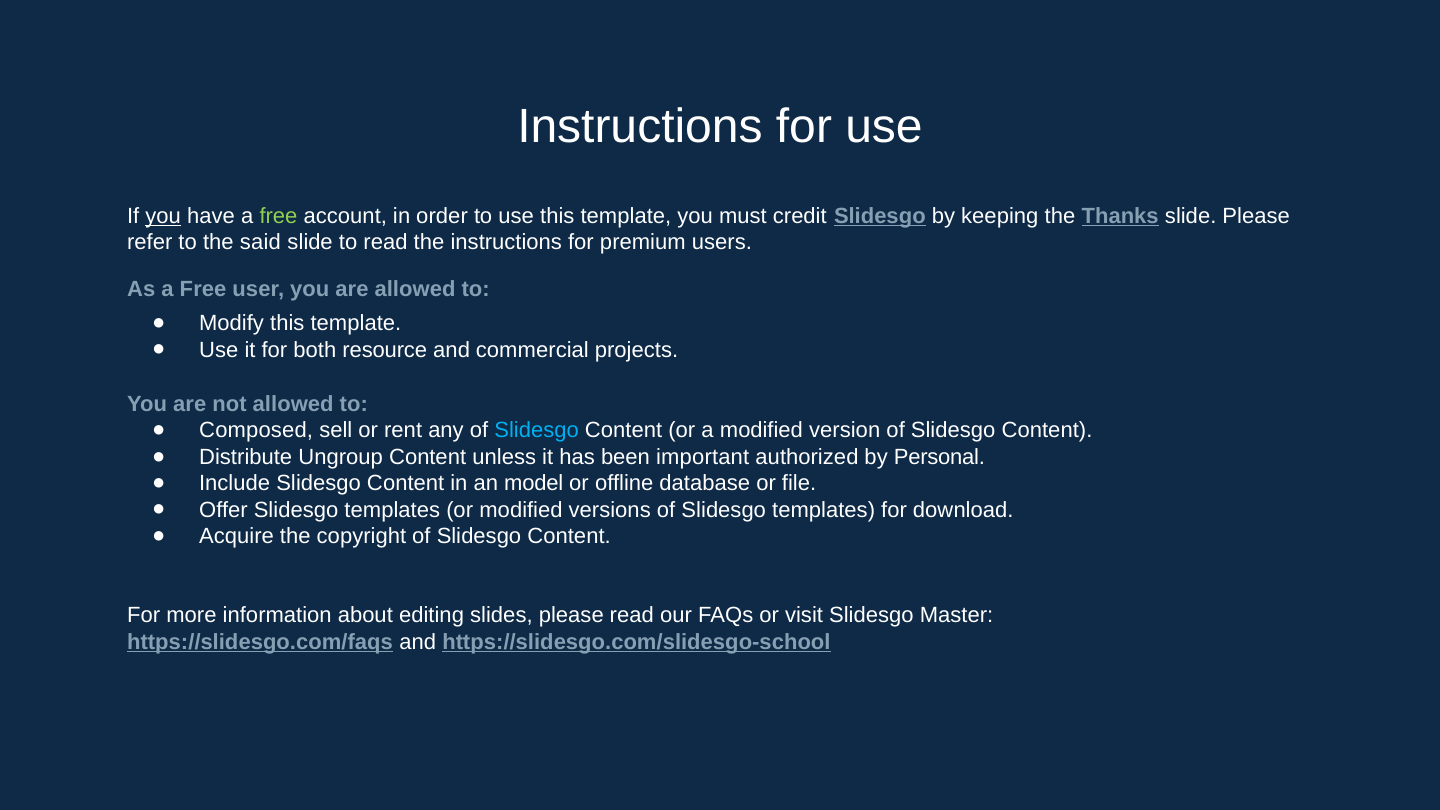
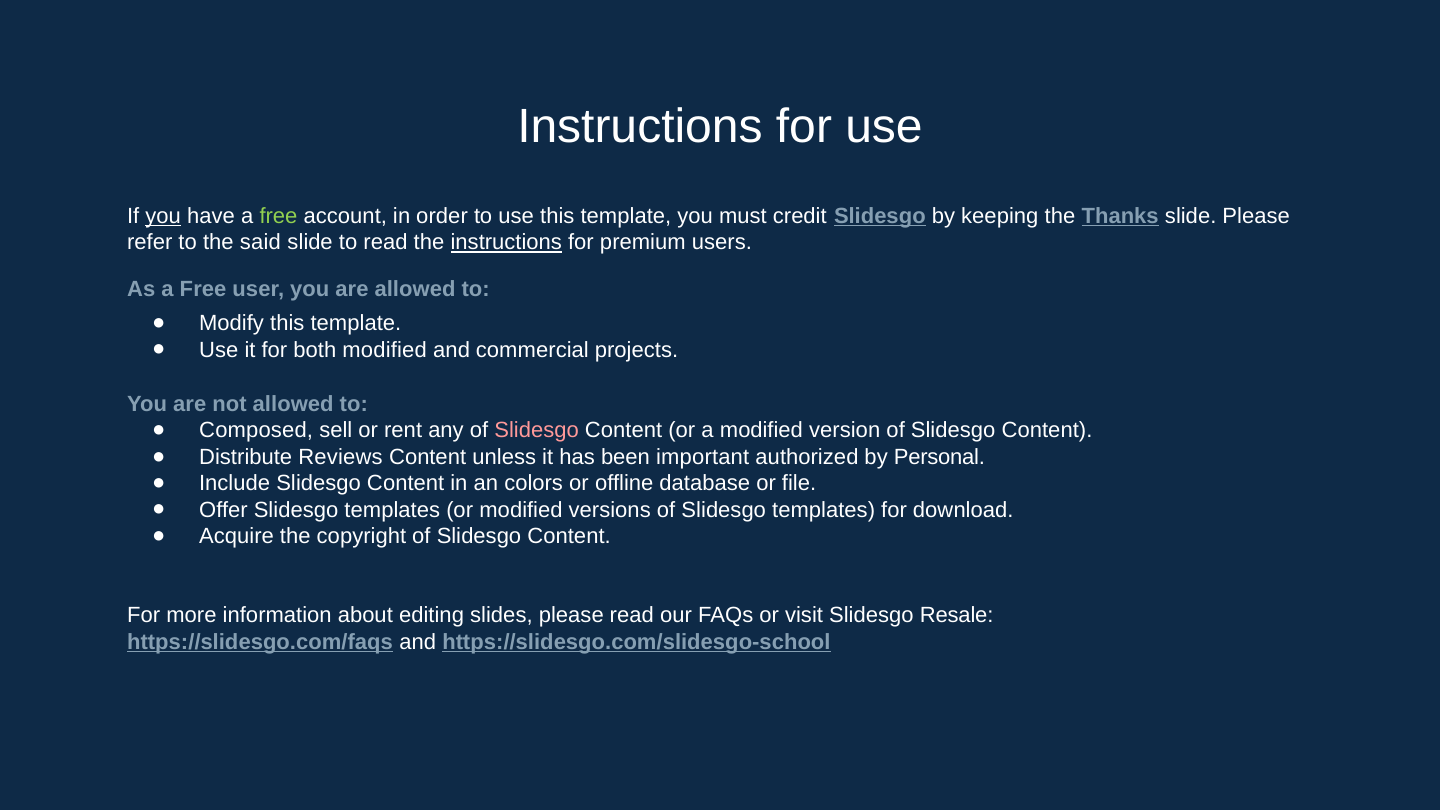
instructions at (506, 243) underline: none -> present
both resource: resource -> modified
Slidesgo at (537, 431) colour: light blue -> pink
Ungroup: Ungroup -> Reviews
model: model -> colors
Master: Master -> Resale
